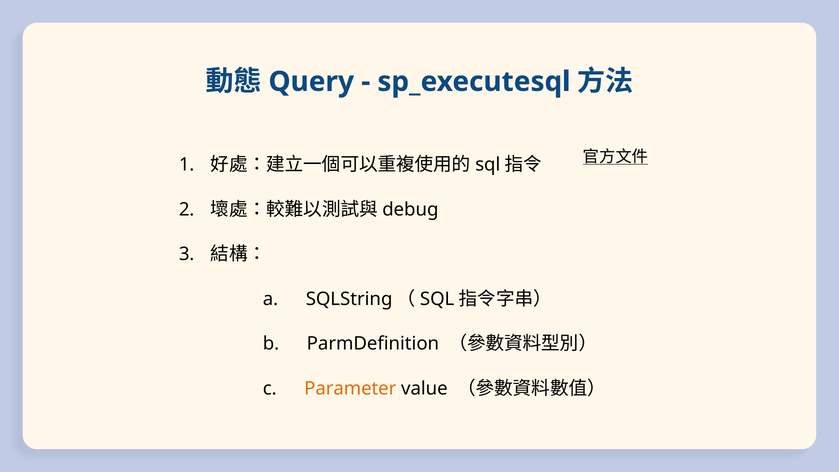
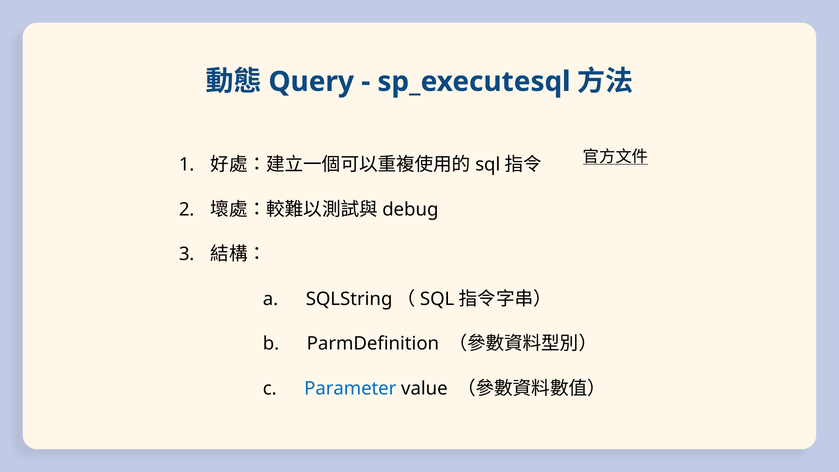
Parameter colour: orange -> blue
